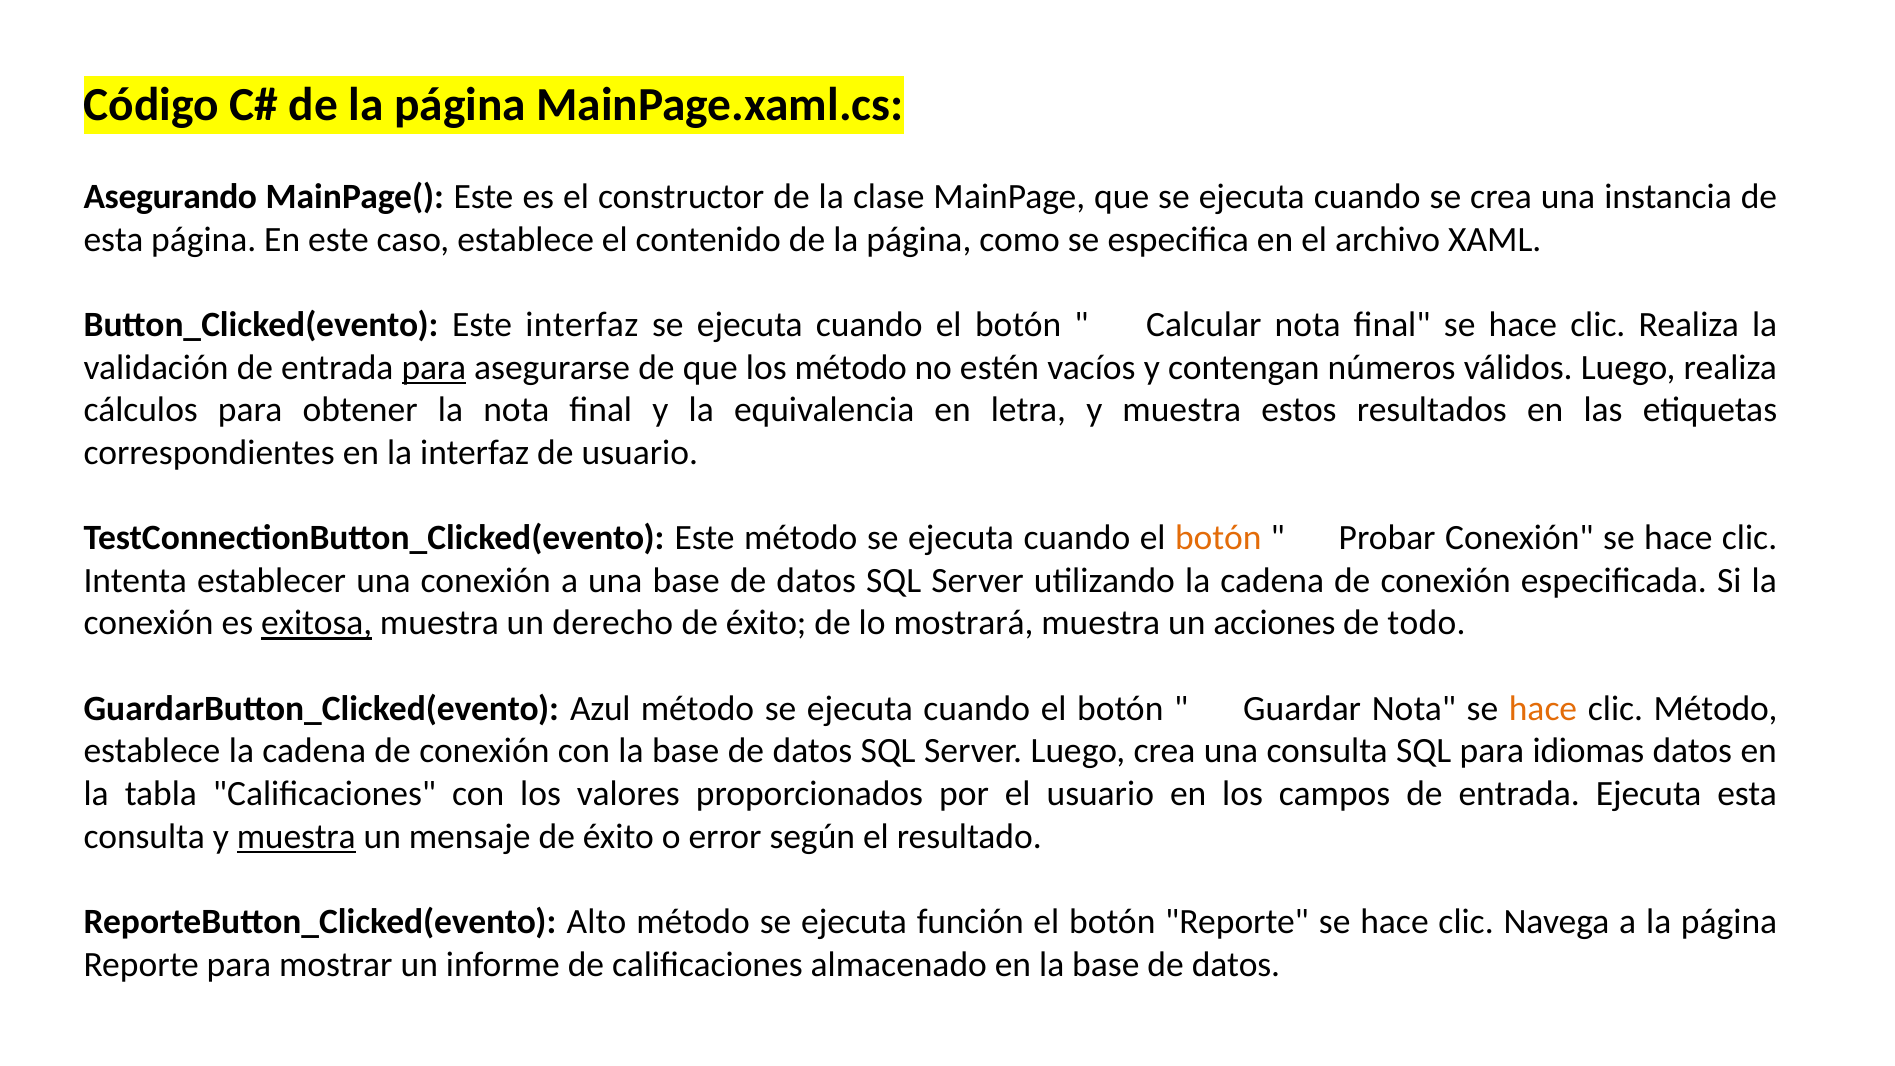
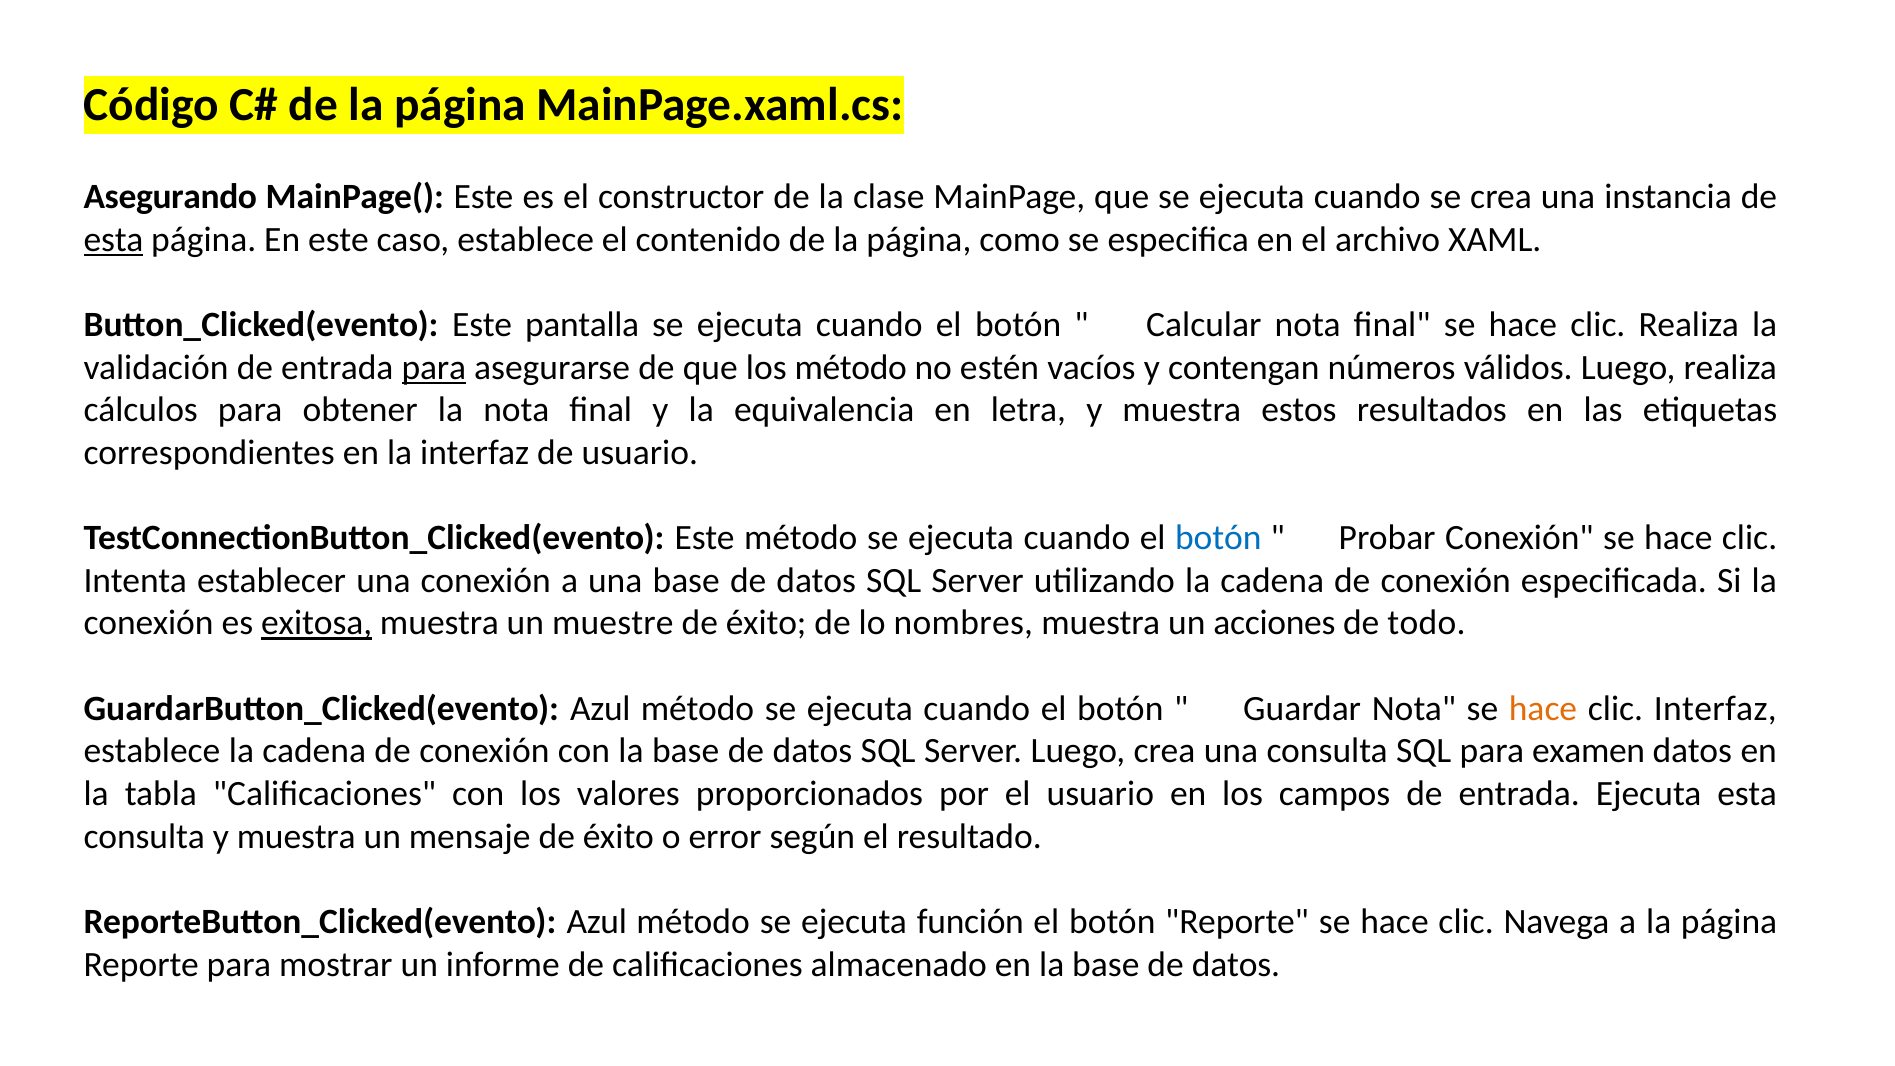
esta at (114, 239) underline: none -> present
Este interfaz: interfaz -> pantalla
botón at (1218, 538) colour: orange -> blue
derecho: derecho -> muestre
mostrará: mostrará -> nombres
clic Método: Método -> Interfaz
idiomas: idiomas -> examen
muestra at (296, 836) underline: present -> none
ReporteButton_Clicked(evento Alto: Alto -> Azul
